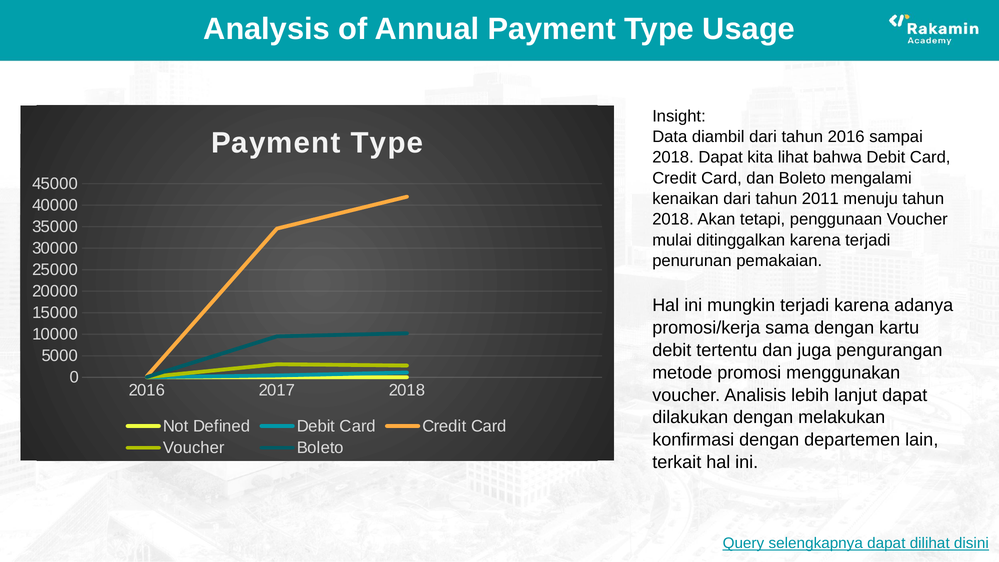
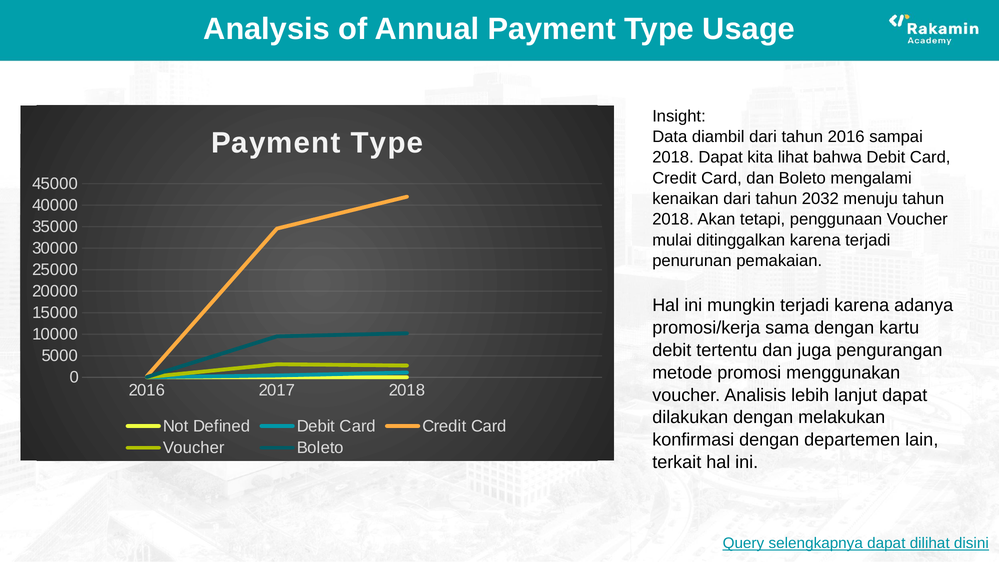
2011: 2011 -> 2032
